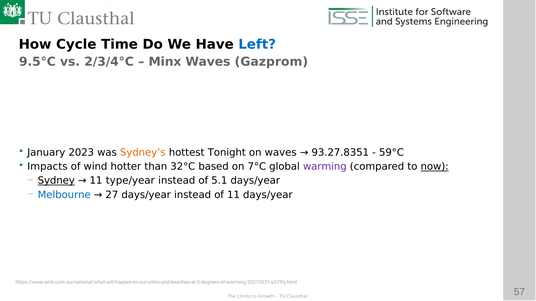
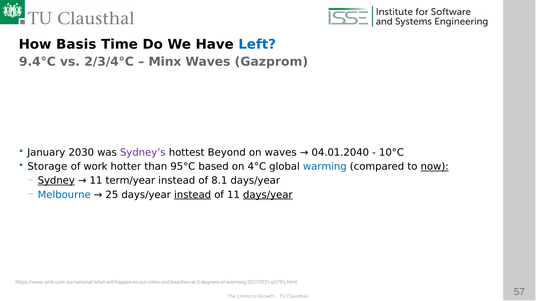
Cycle: Cycle -> Basis
9.5°C: 9.5°C -> 9.4°C
2023: 2023 -> 2030
Sydney’s colour: orange -> purple
Tonight: Tonight -> Beyond
93.27.8351: 93.27.8351 -> 04.01.2040
59°C: 59°C -> 10°C
Impacts: Impacts -> Storage
wind: wind -> work
32°C: 32°C -> 95°C
7°C: 7°C -> 4°C
warming colour: purple -> blue
type/year: type/year -> term/year
5.1: 5.1 -> 8.1
27: 27 -> 25
instead at (193, 195) underline: none -> present
days/year at (268, 195) underline: none -> present
